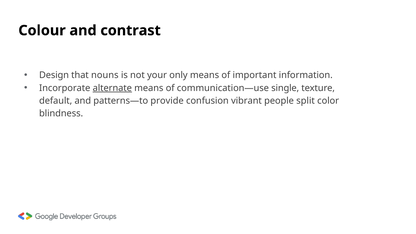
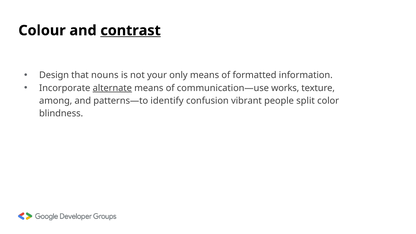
contrast underline: none -> present
important: important -> formatted
single: single -> works
default: default -> among
provide: provide -> identify
